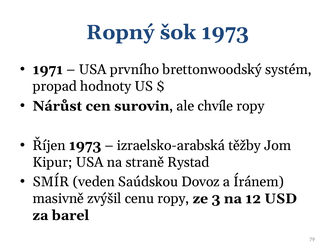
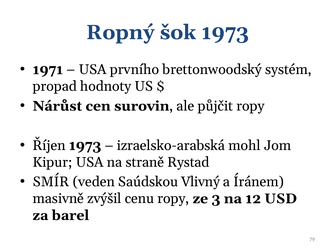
chvíle: chvíle -> půjčit
těžby: těžby -> mohl
Dovoz: Dovoz -> Vlivný
